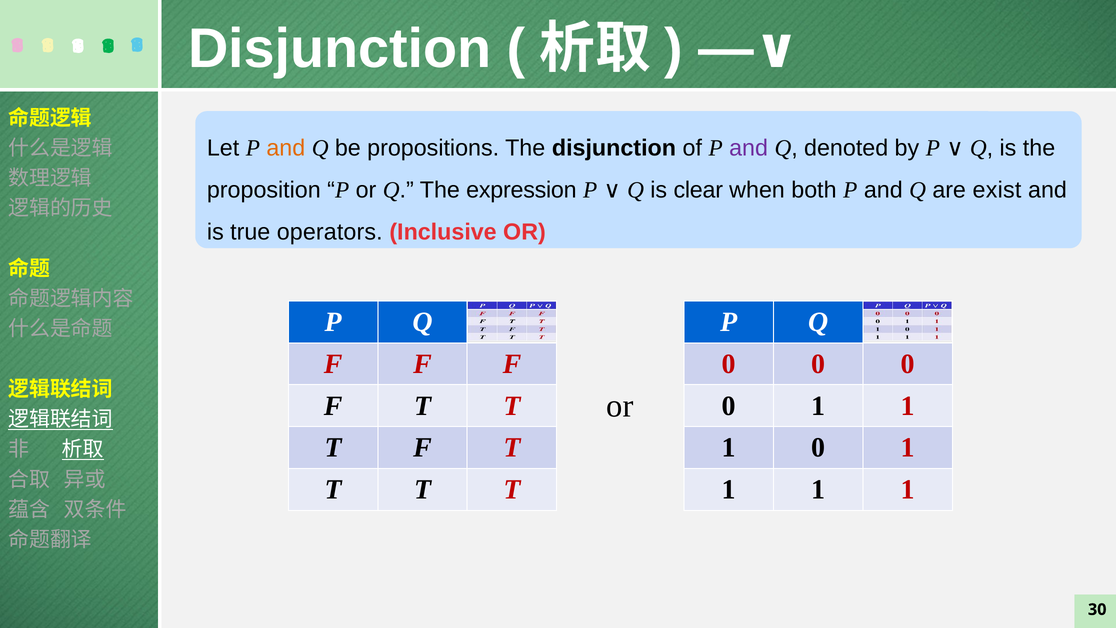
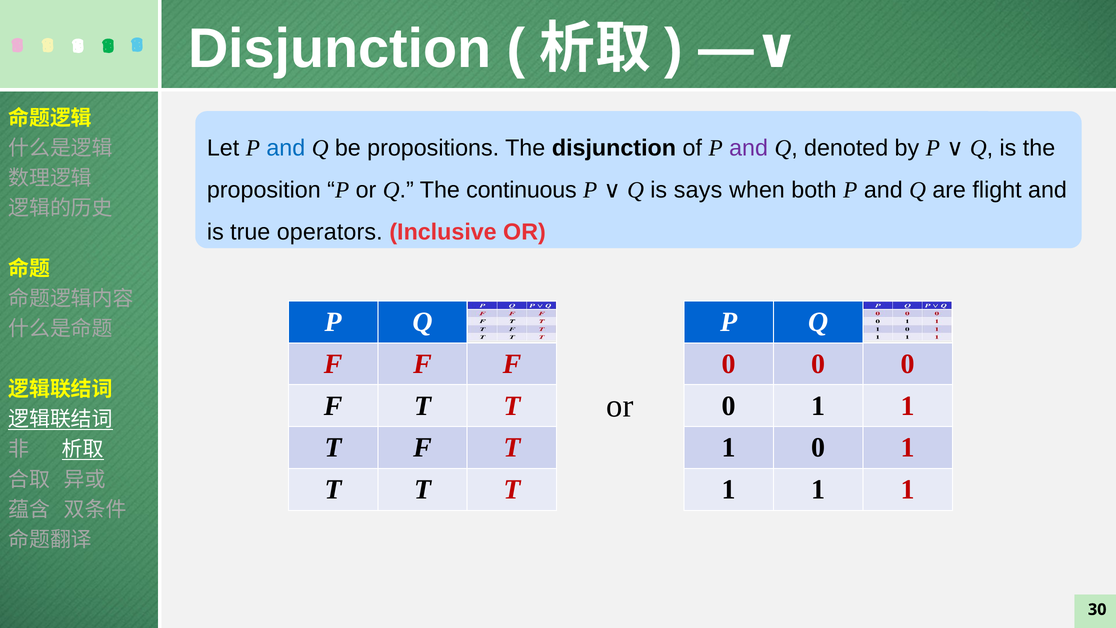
and at (286, 148) colour: orange -> blue
expression: expression -> continuous
clear: clear -> says
exist: exist -> flight
